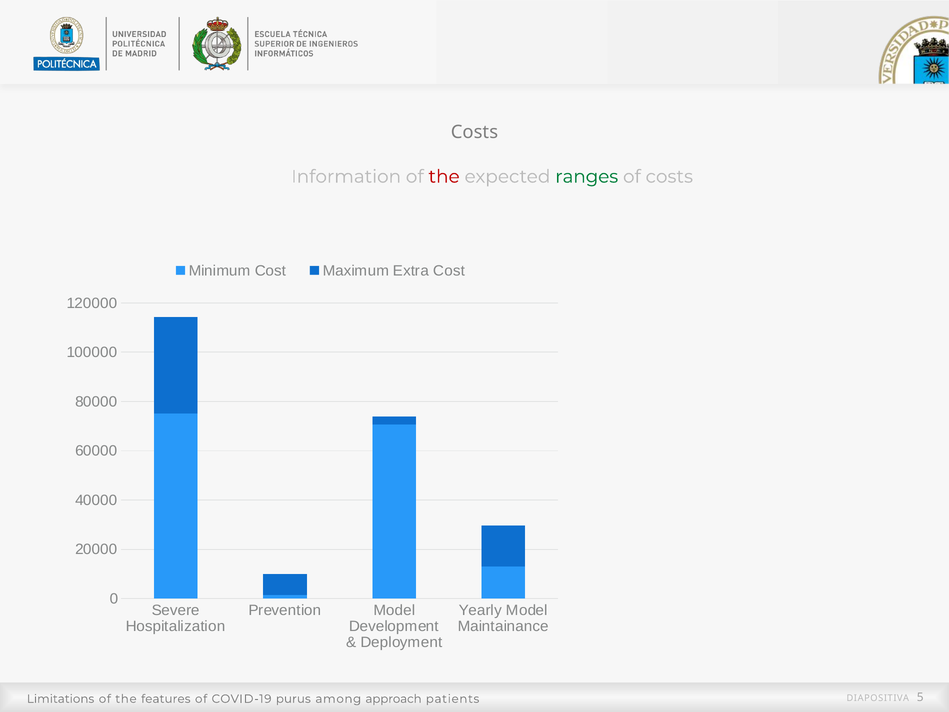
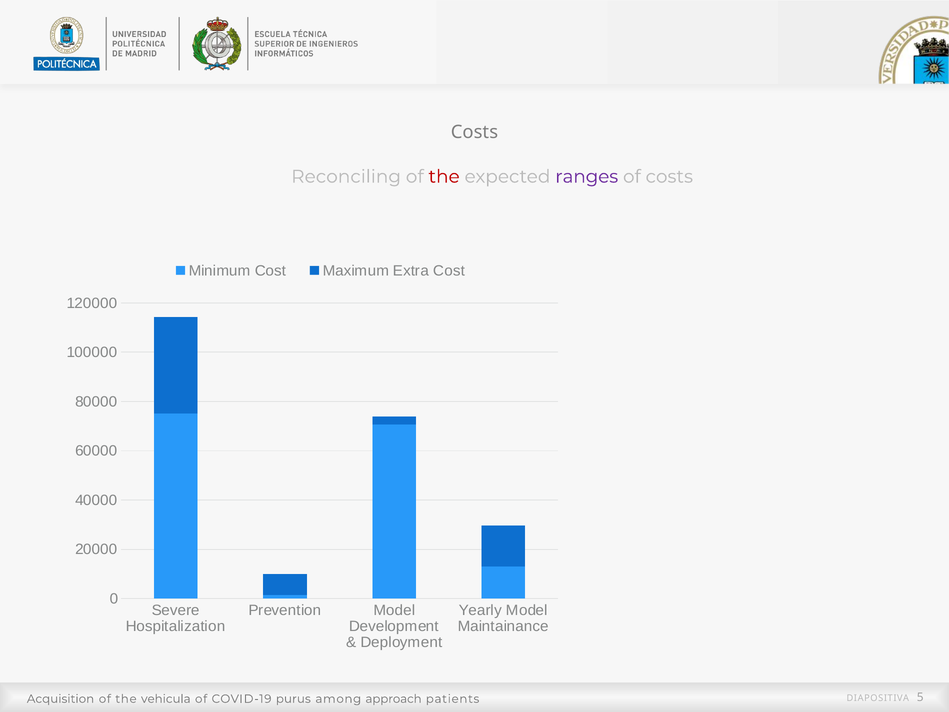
Information: Information -> Reconciling
ranges colour: green -> purple
Limitations: Limitations -> Acquisition
features: features -> vehicula
